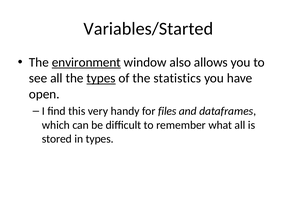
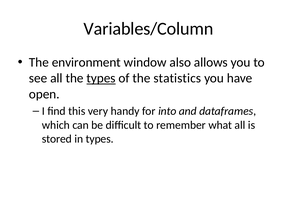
Variables/Started: Variables/Started -> Variables/Column
environment underline: present -> none
files: files -> into
